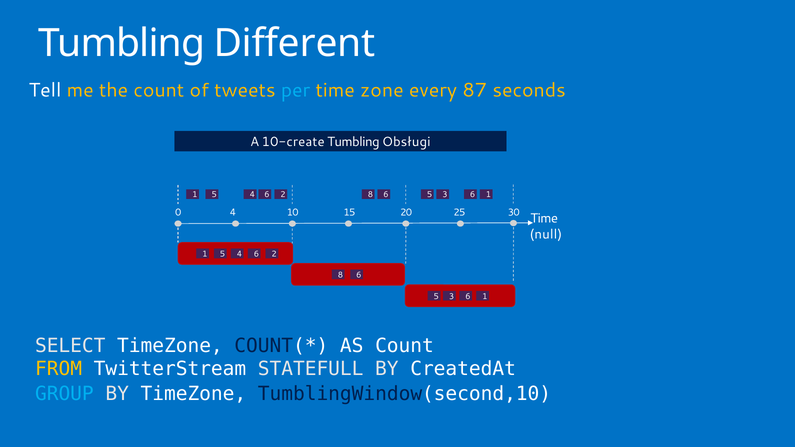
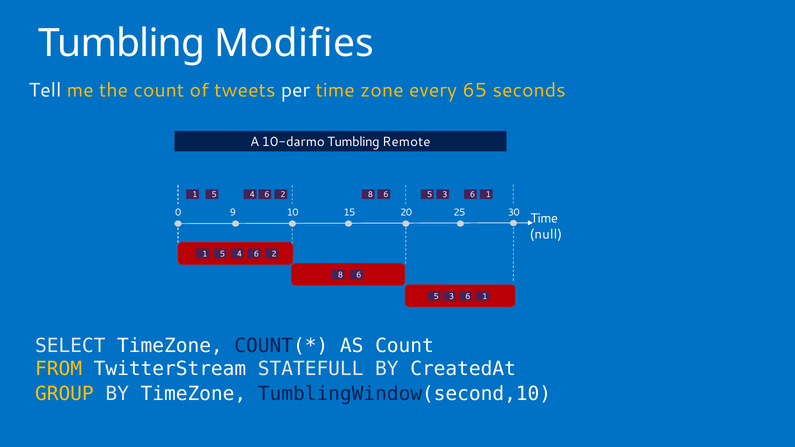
Different: Different -> Modifies
per colour: light blue -> white
87: 87 -> 65
10-create: 10-create -> 10-darmo
Obsługi: Obsługi -> Remote
0 4: 4 -> 9
GROUP colour: light blue -> yellow
